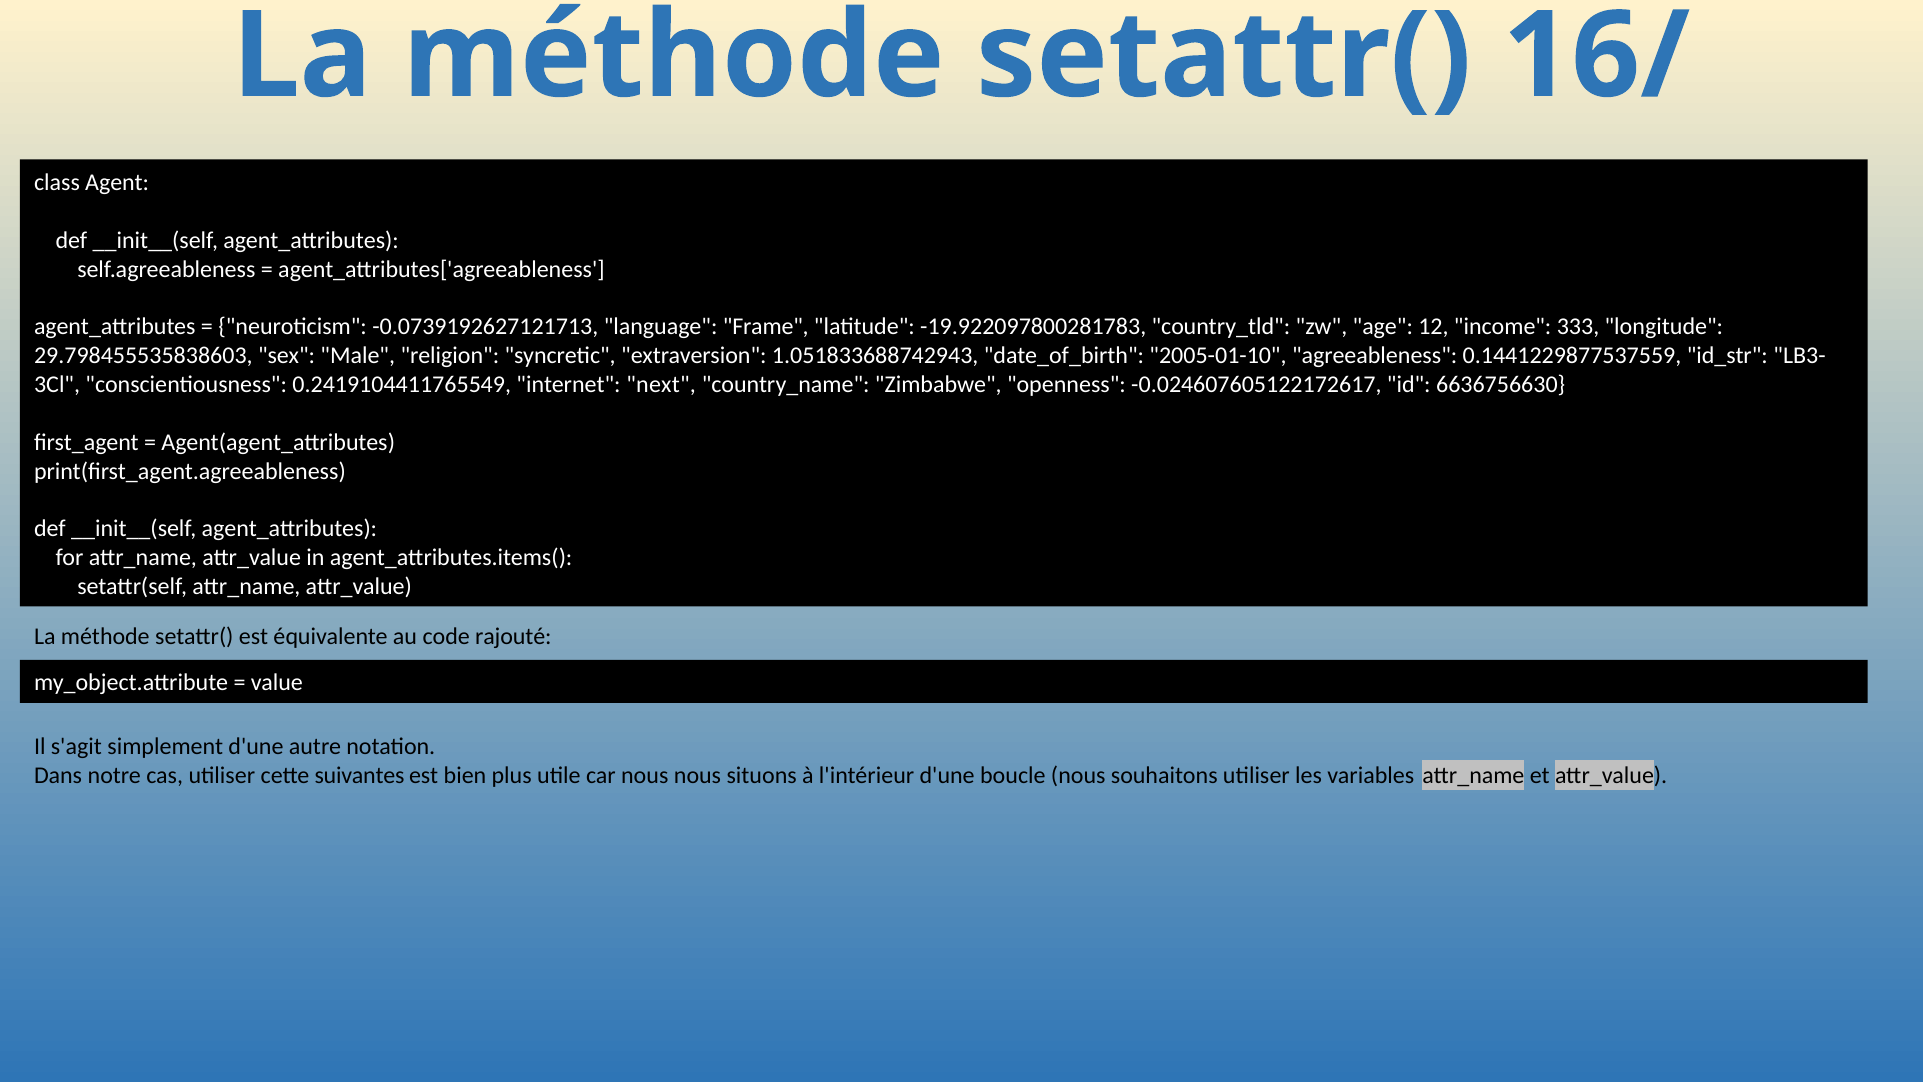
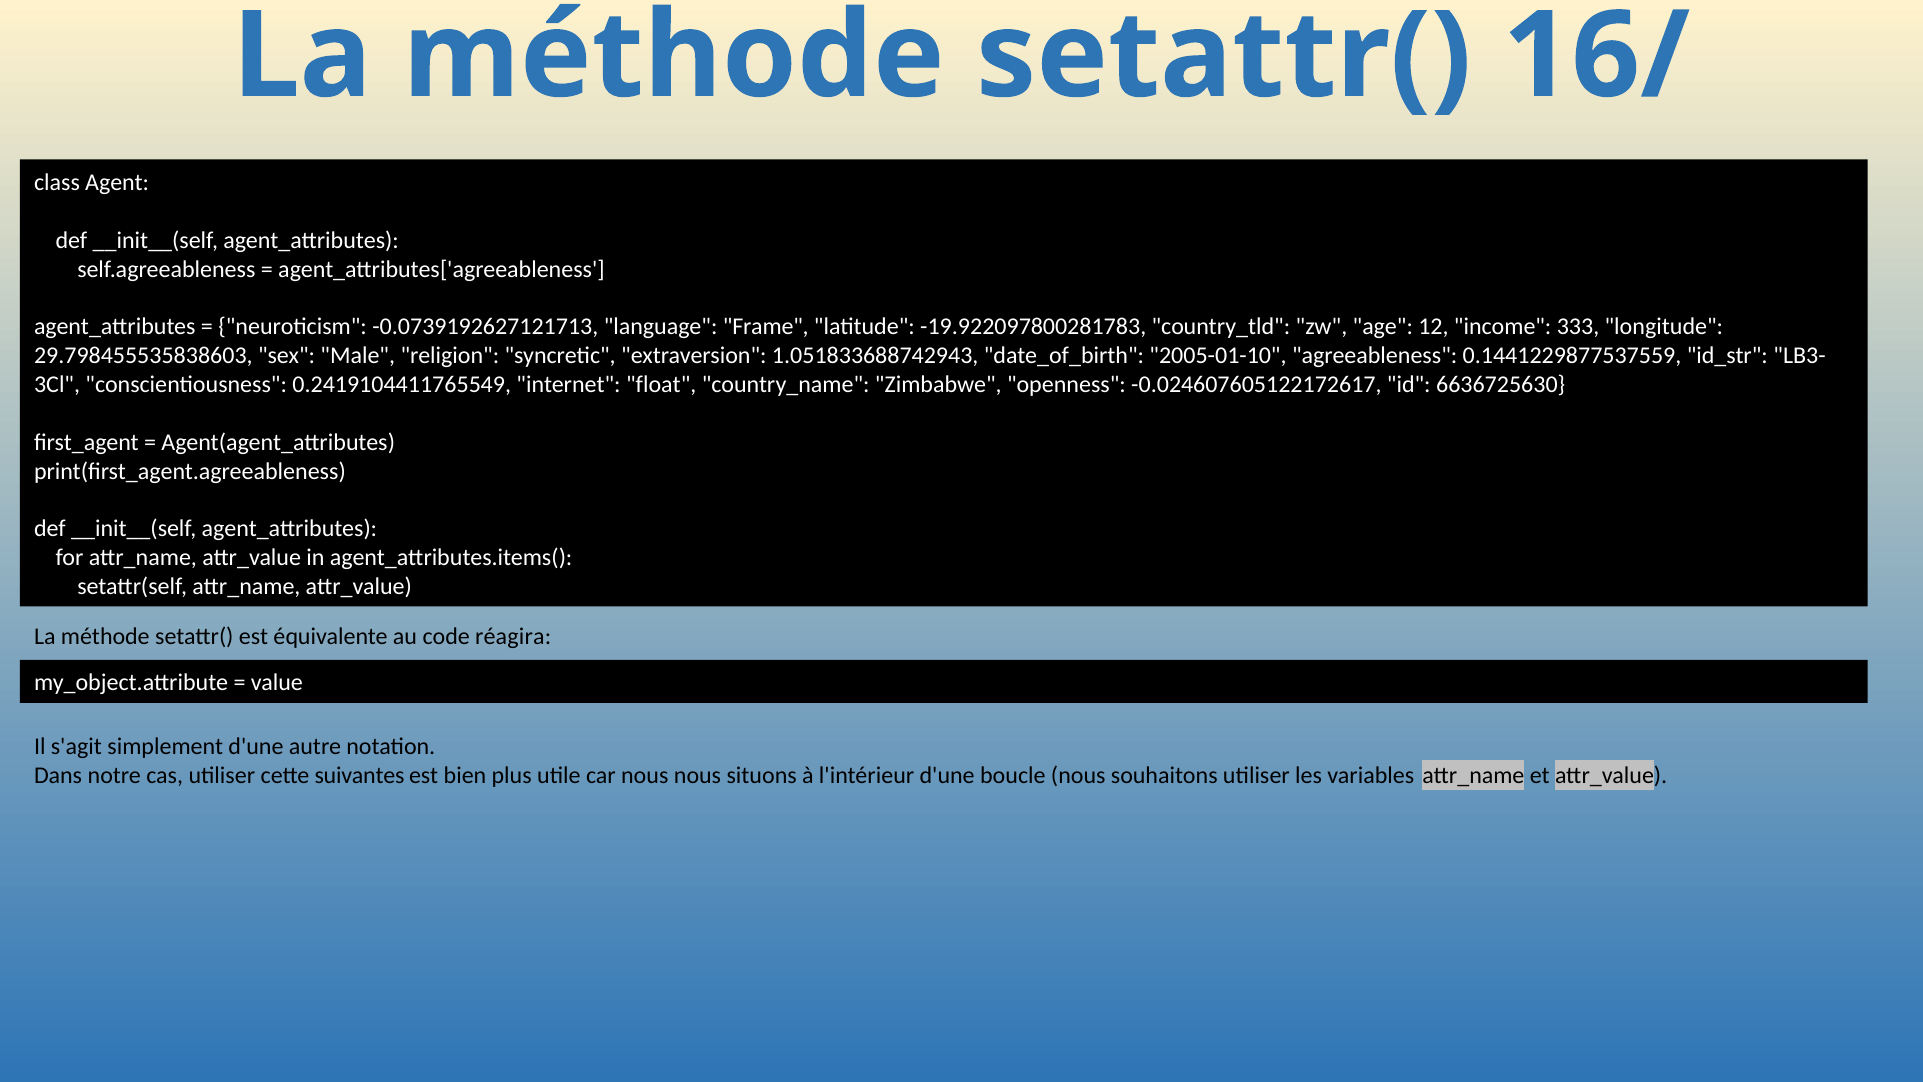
next: next -> float
6636756630: 6636756630 -> 6636725630
rajouté: rajouté -> réagira
